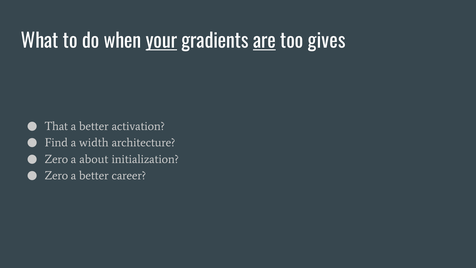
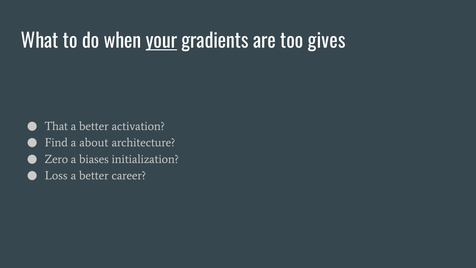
are underline: present -> none
width: width -> about
about: about -> biases
Zero at (56, 175): Zero -> Loss
